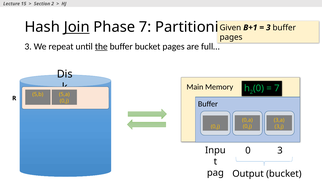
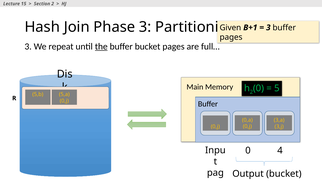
Join underline: present -> none
Phase 7: 7 -> 3
7 at (277, 88): 7 -> 5
0 3: 3 -> 4
